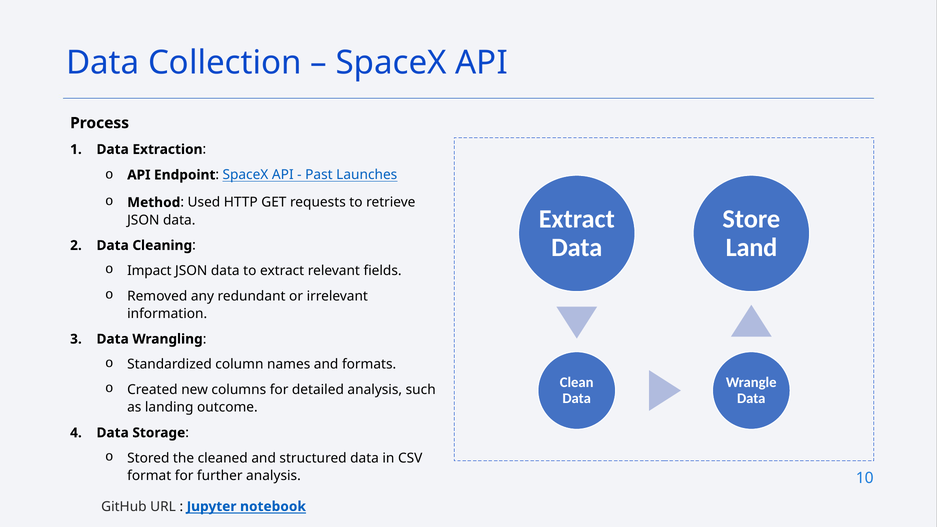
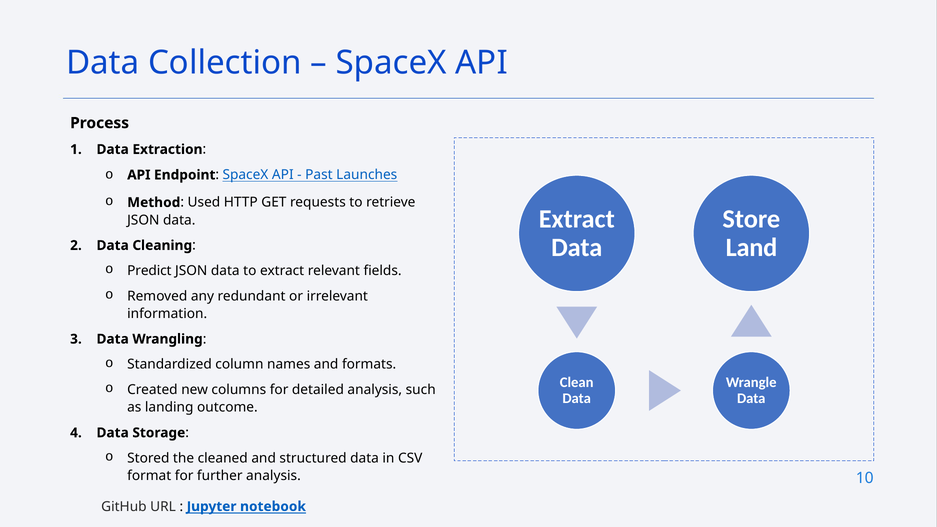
Impact: Impact -> Predict
